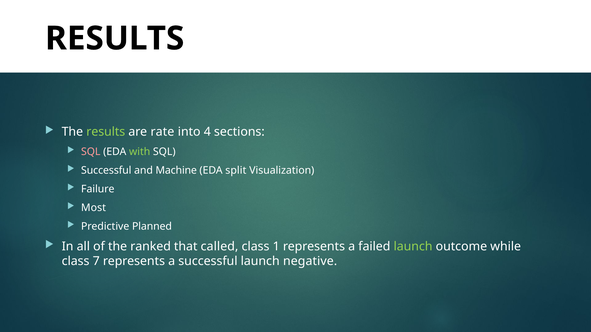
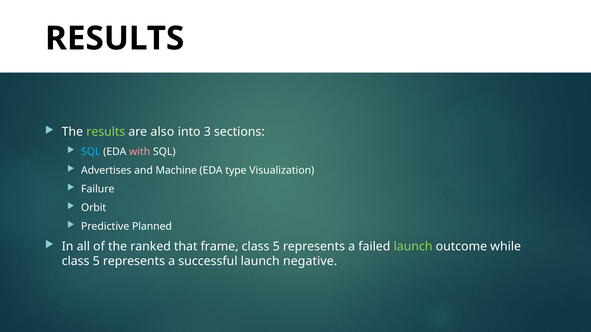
rate: rate -> also
4: 4 -> 3
SQL at (91, 152) colour: pink -> light blue
with colour: light green -> pink
Successful at (106, 171): Successful -> Advertises
split: split -> type
Most: Most -> Orbit
called: called -> frame
1 at (276, 247): 1 -> 5
7 at (96, 261): 7 -> 5
